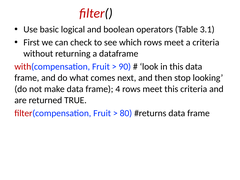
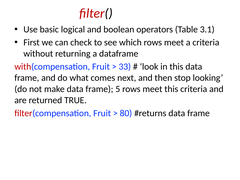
90: 90 -> 33
4: 4 -> 5
